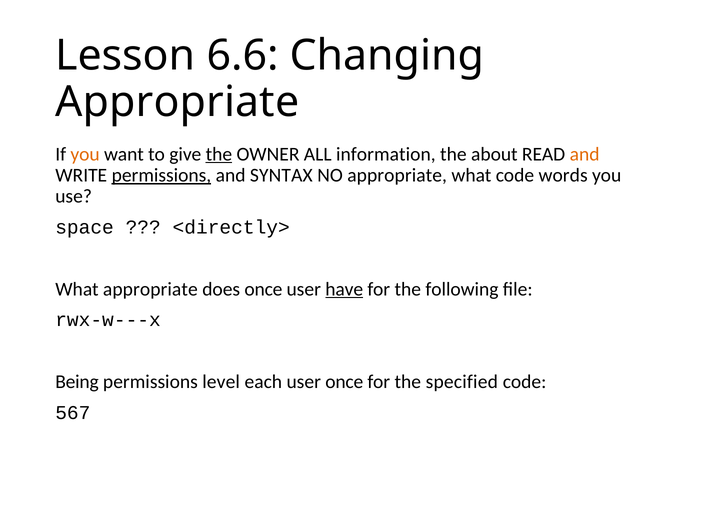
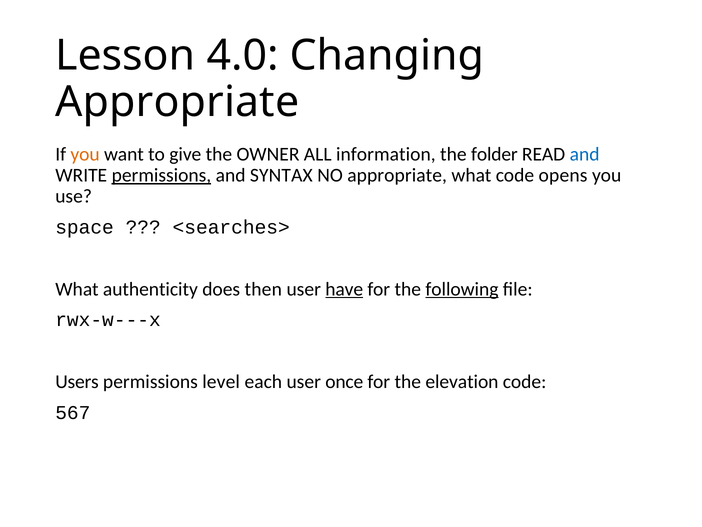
6.6: 6.6 -> 4.0
the at (219, 154) underline: present -> none
about: about -> folder
and at (585, 154) colour: orange -> blue
words: words -> opens
<directly>: <directly> -> <searches>
What appropriate: appropriate -> authenticity
does once: once -> then
following underline: none -> present
Being: Being -> Users
specified: specified -> elevation
